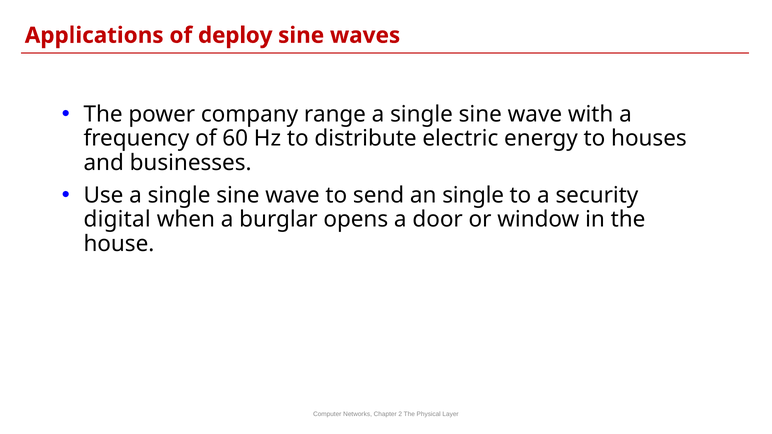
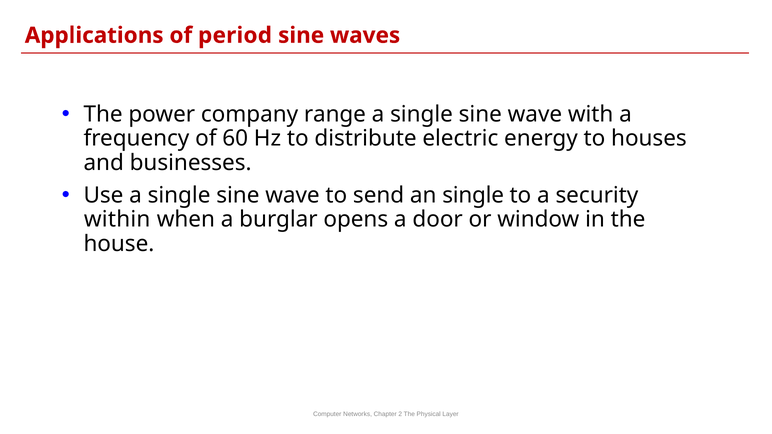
deploy: deploy -> period
digital: digital -> within
